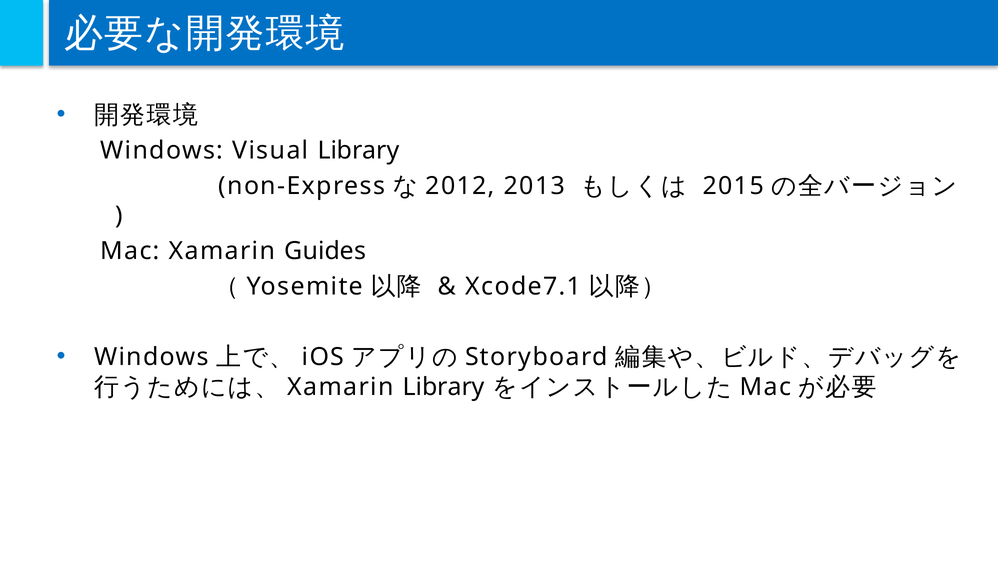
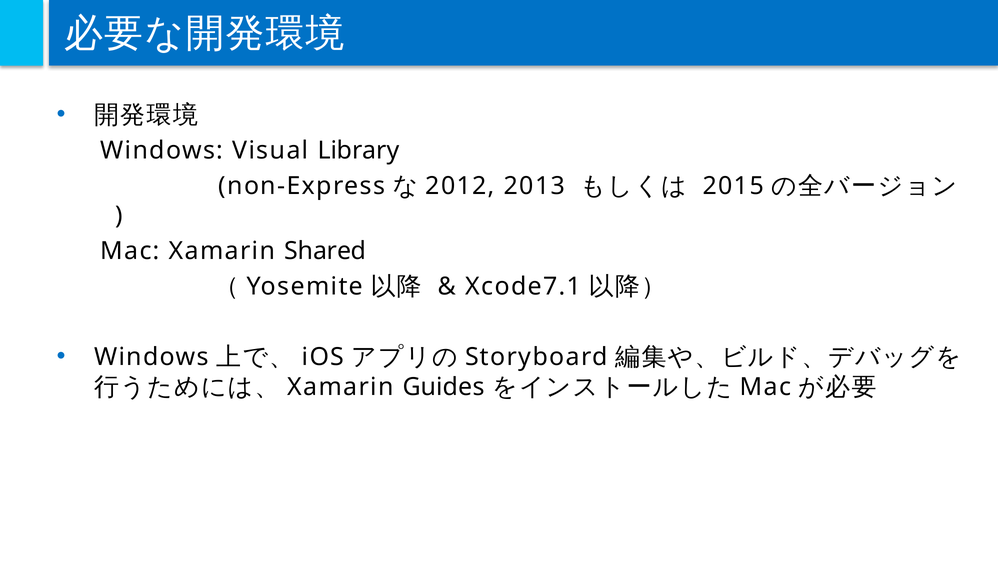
Guides: Guides -> Shared
Xamarin Library: Library -> Guides
